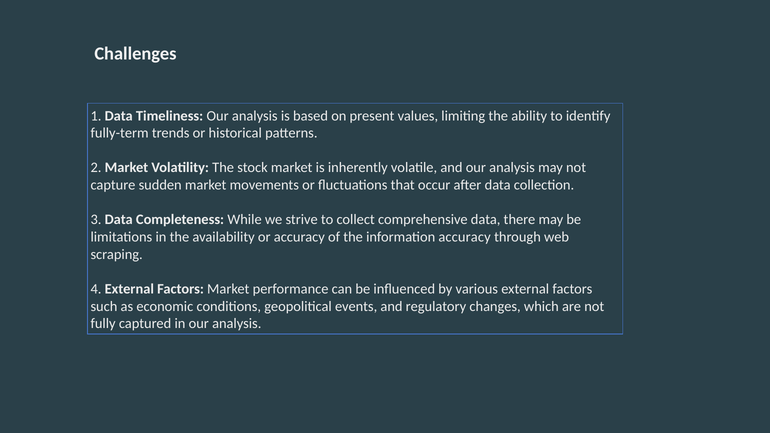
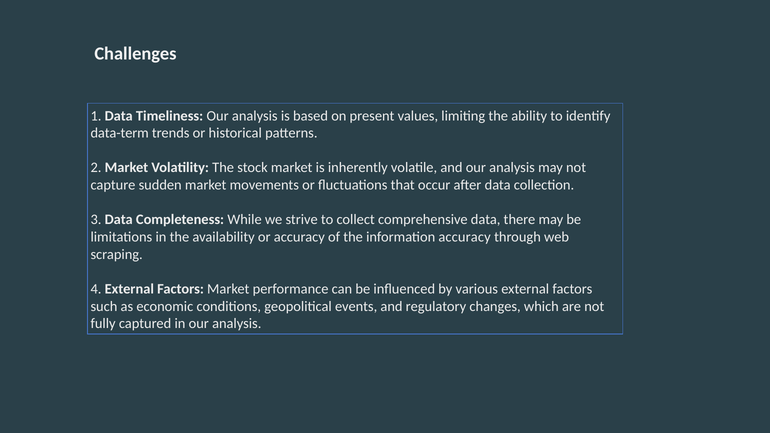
fully-term: fully-term -> data-term
